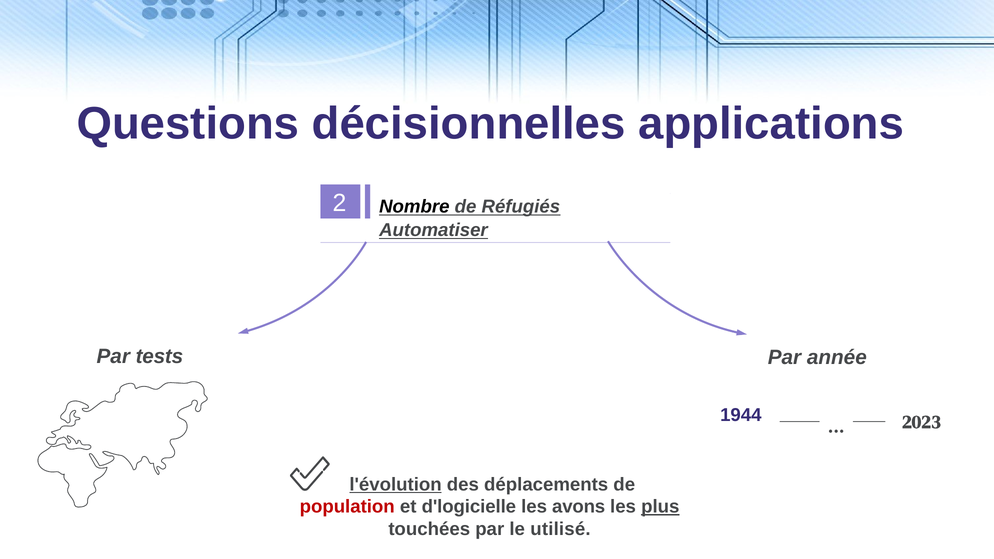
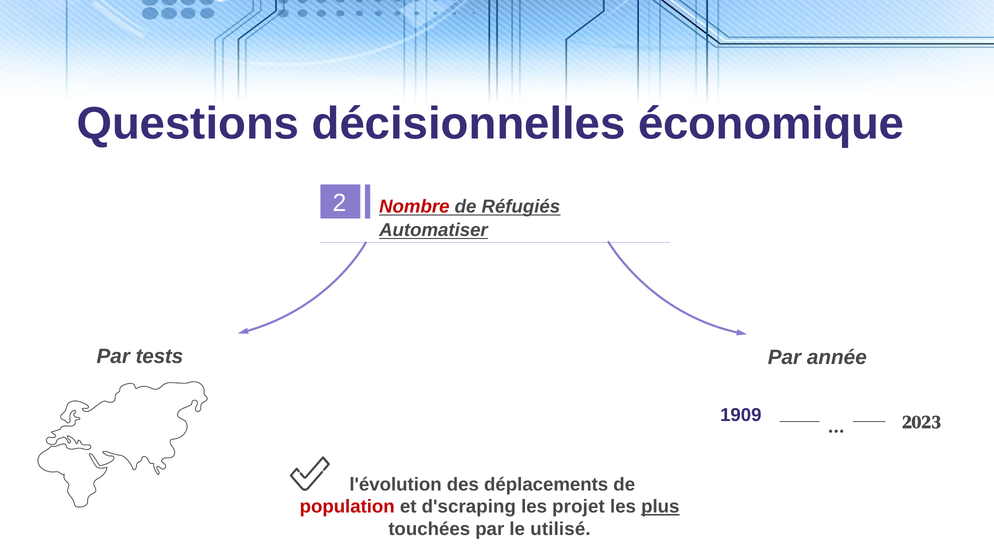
applications: applications -> économique
Nombre colour: black -> red
1944: 1944 -> 1909
l'évolution underline: present -> none
d'logicielle: d'logicielle -> d'scraping
avons: avons -> projet
